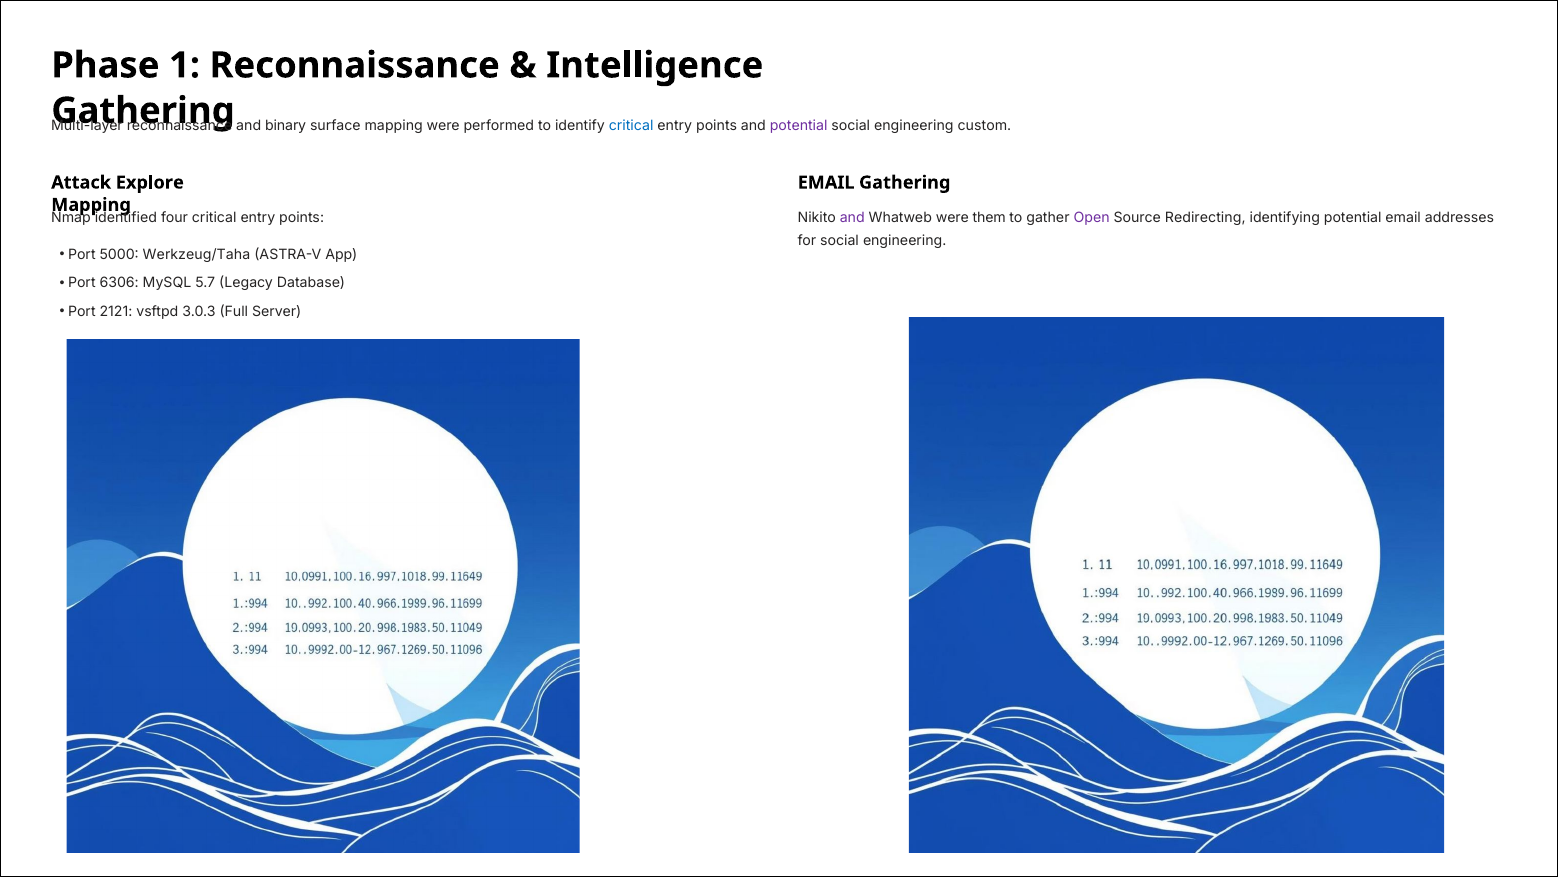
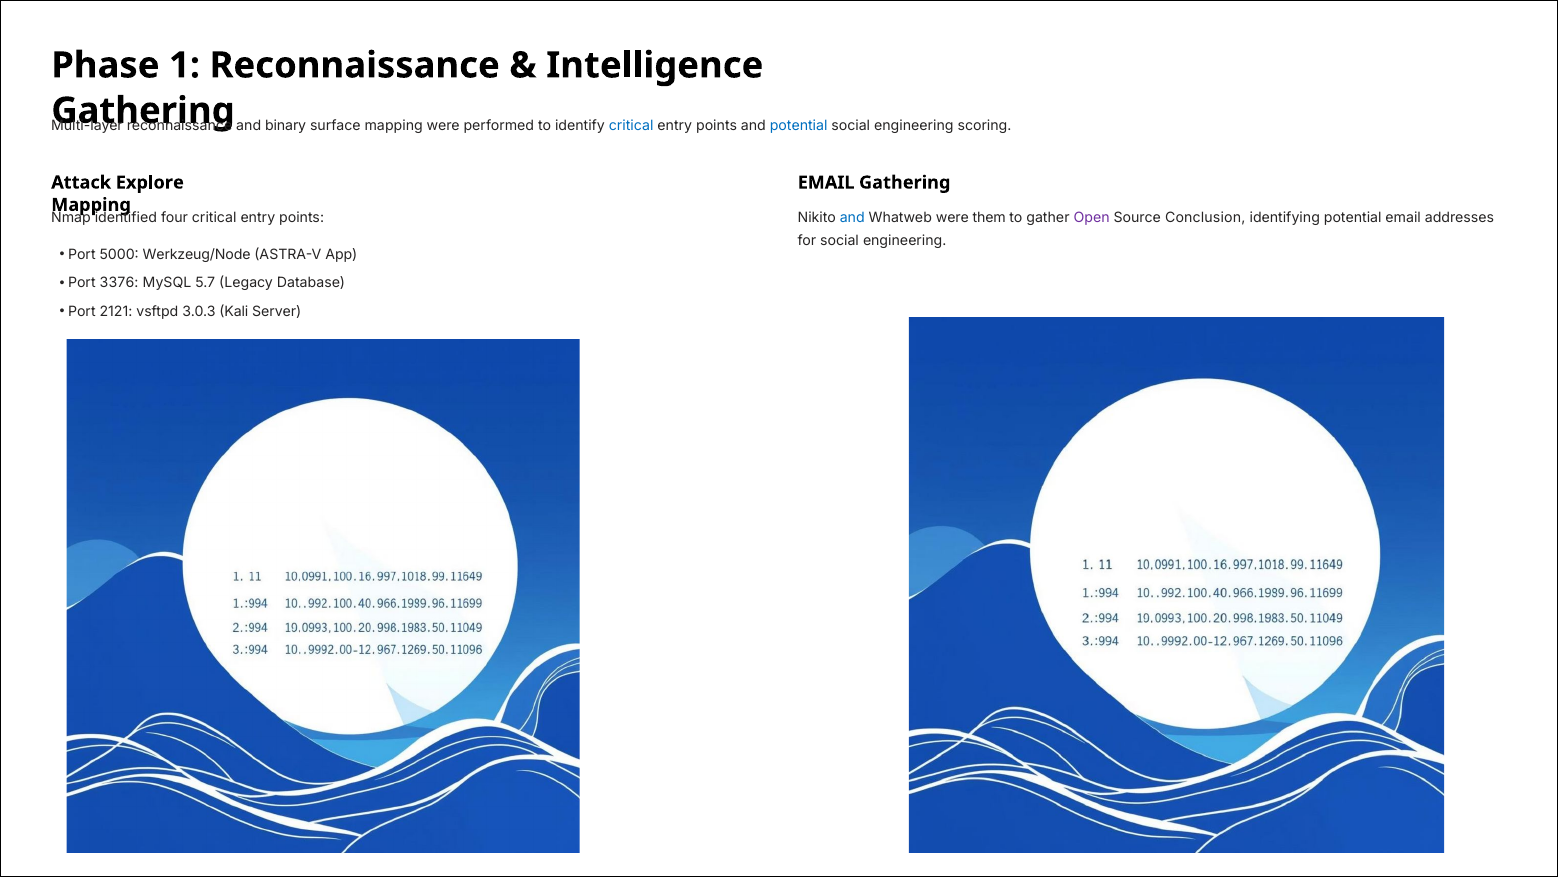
potential at (799, 126) colour: purple -> blue
custom: custom -> scoring
and at (852, 218) colour: purple -> blue
Redirecting: Redirecting -> Conclusion
Werkzeug/Taha: Werkzeug/Taha -> Werkzeug/Node
6306: 6306 -> 3376
Full: Full -> Kali
